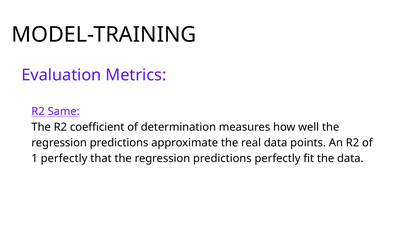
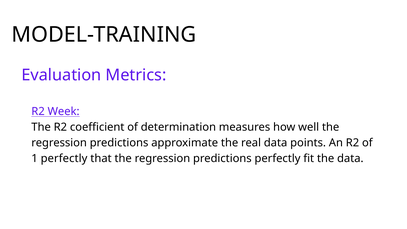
Same: Same -> Week
